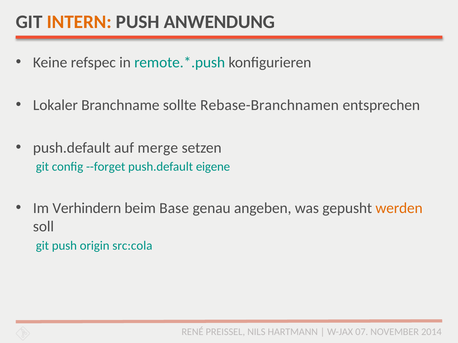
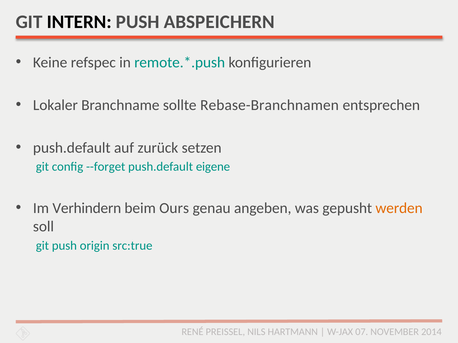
INTERN colour: orange -> black
ANWENDUNG: ANWENDUNG -> ABSPEICHERN
merge: merge -> zurück
Base: Base -> Ours
src:cola: src:cola -> src:true
